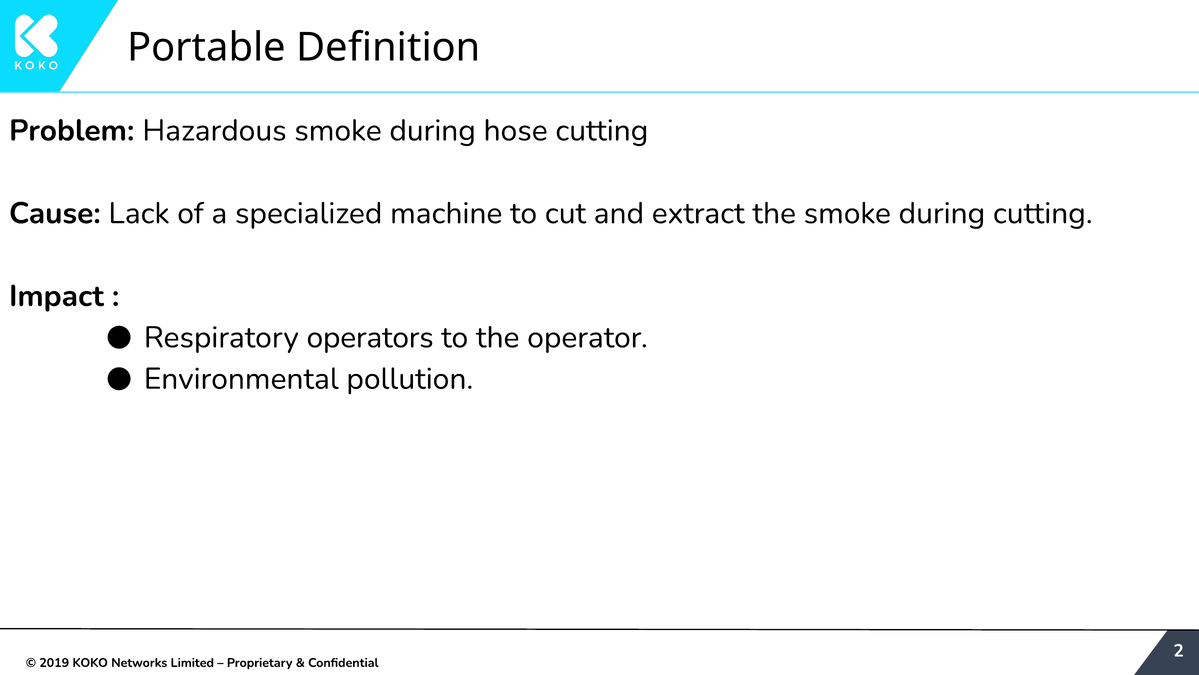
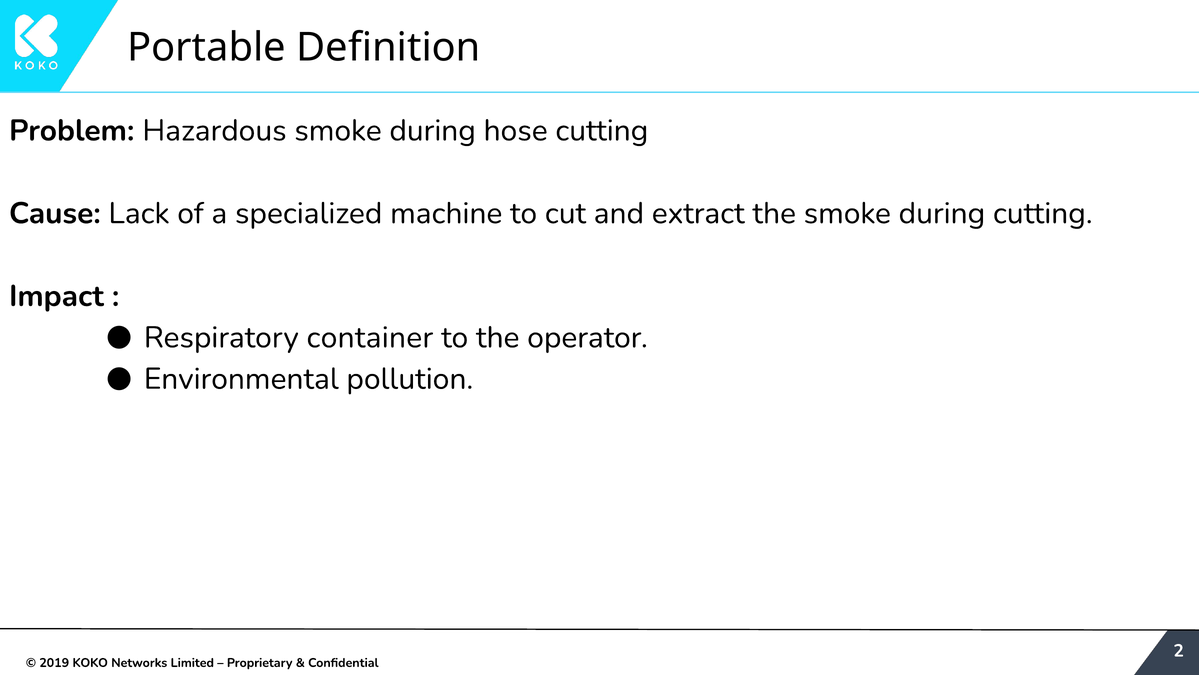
operators: operators -> container
